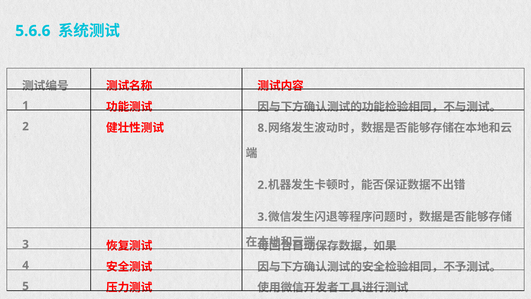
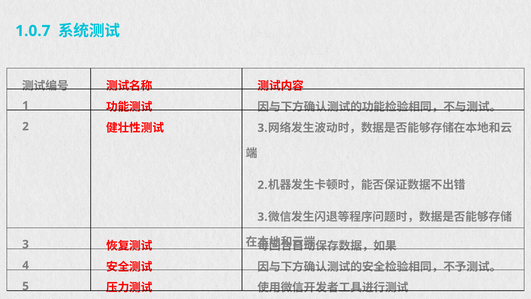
5.6.6: 5.6.6 -> 1.0.7
8 at (262, 128): 8 -> 3
